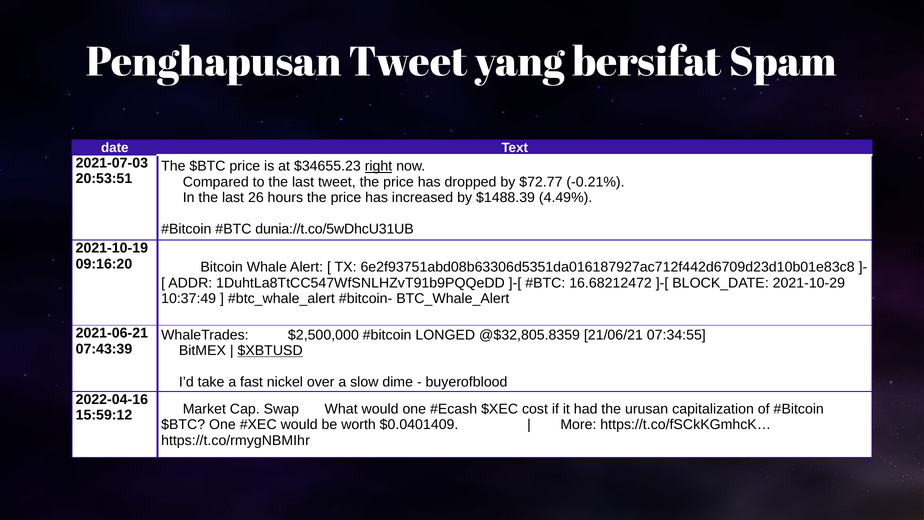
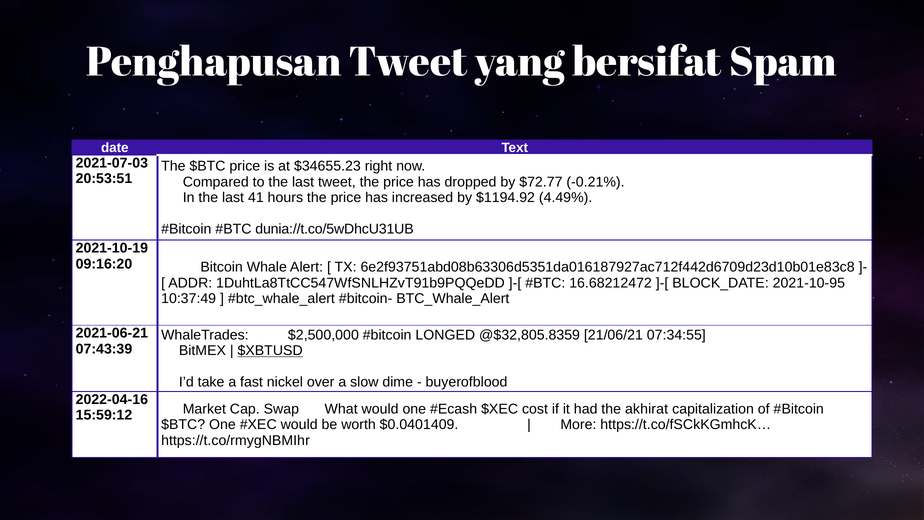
right underline: present -> none
26: 26 -> 41
$1488.39: $1488.39 -> $1194.92
2021-10-29: 2021-10-29 -> 2021-10-95
urusan: urusan -> akhirat
